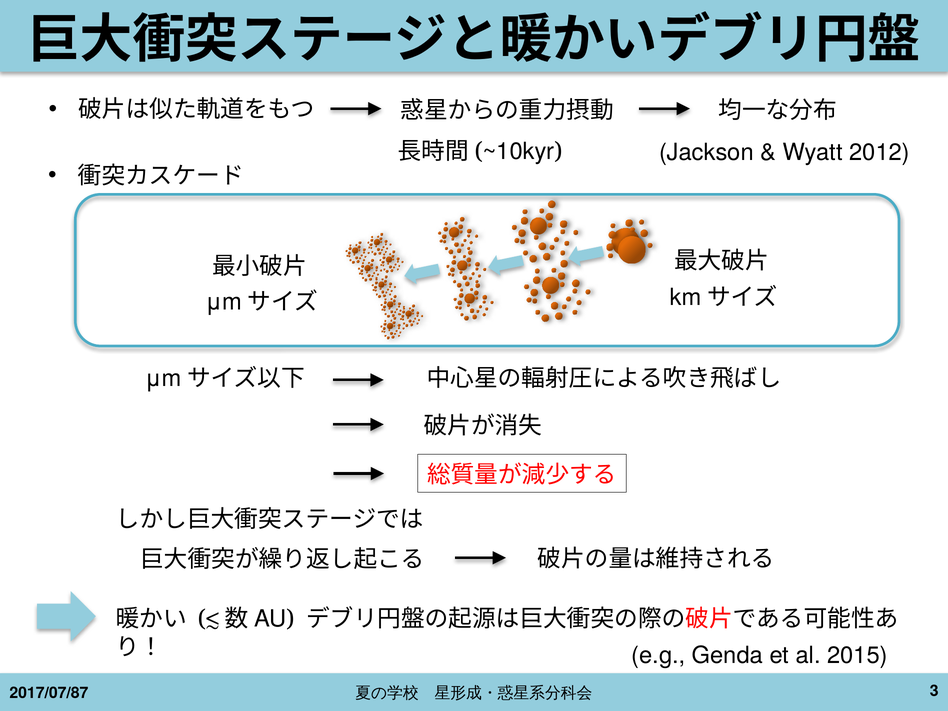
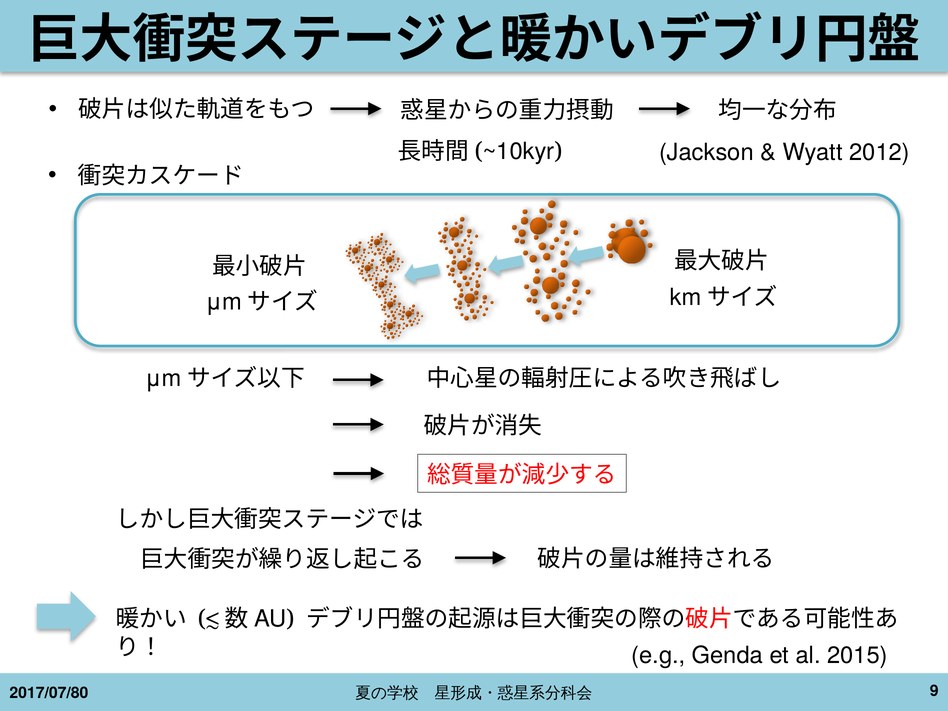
3: 3 -> 9
2017/07/87: 2017/07/87 -> 2017/07/80
